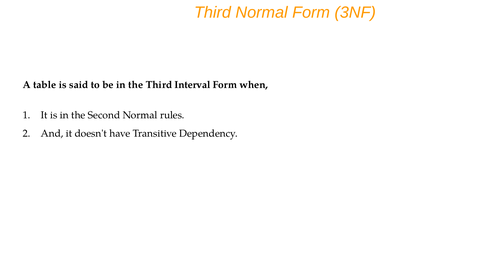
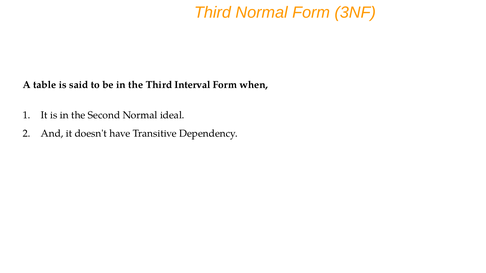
rules: rules -> ideal
